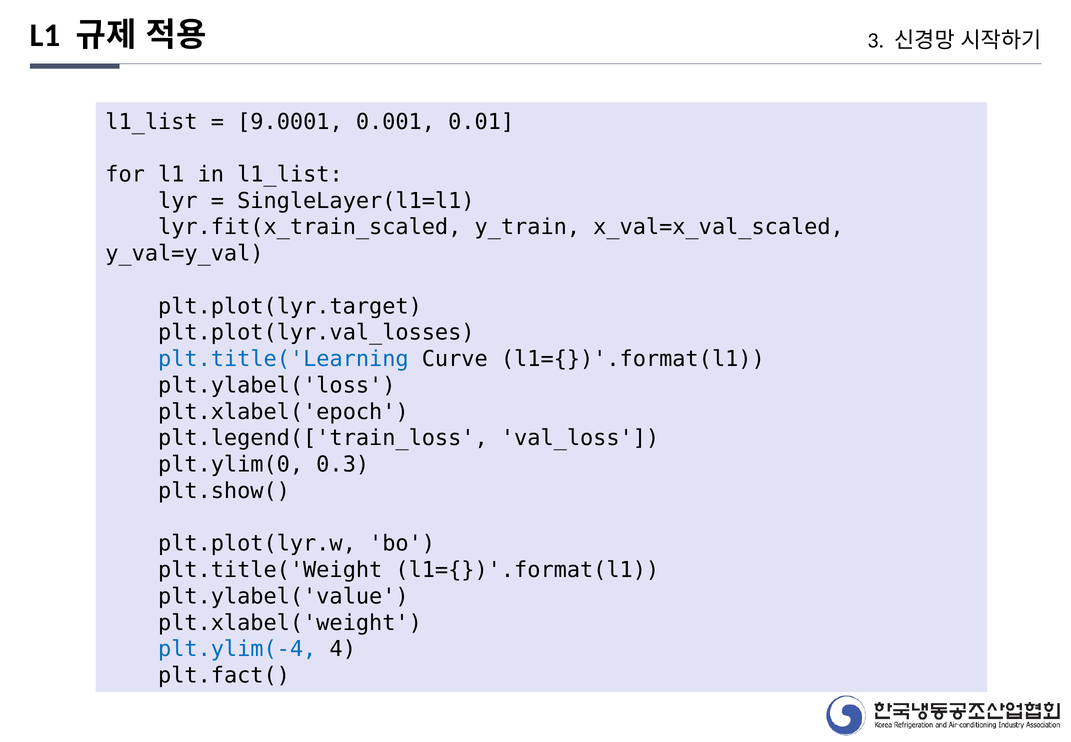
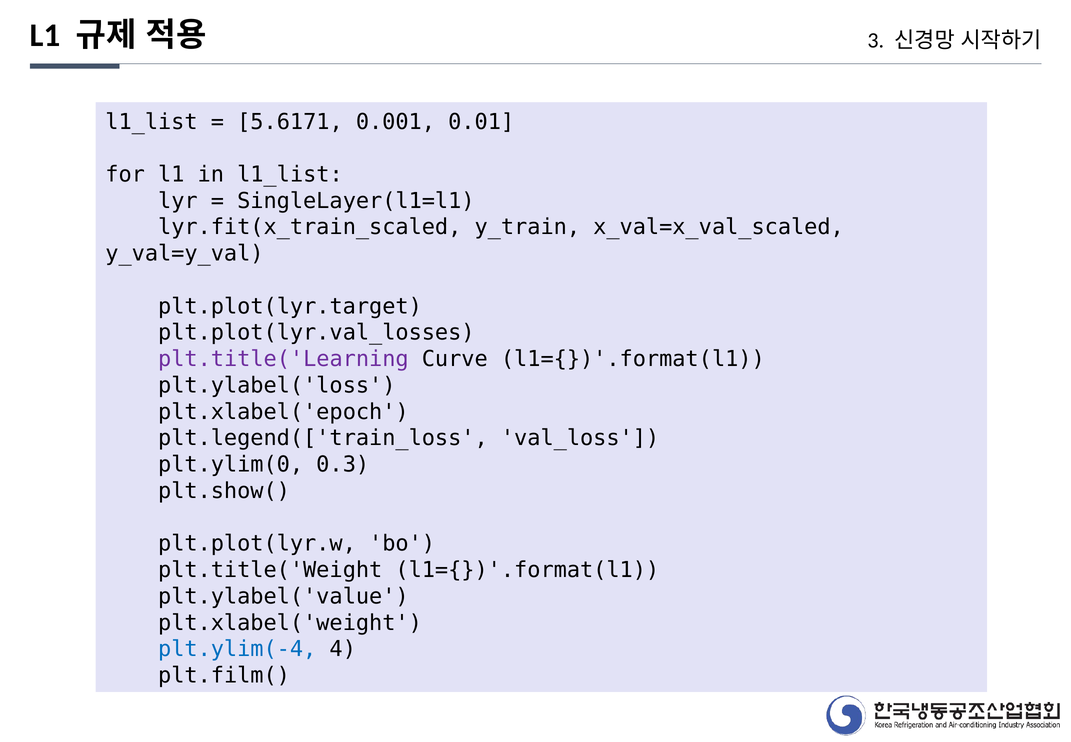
9.0001: 9.0001 -> 5.6171
plt.title('Learning colour: blue -> purple
plt.fact(: plt.fact( -> plt.film(
